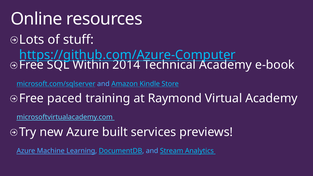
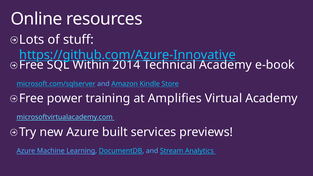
https://github.com/Azure-Computer: https://github.com/Azure-Computer -> https://github.com/Azure-Innovative
paced: paced -> power
Raymond: Raymond -> Amplifies
